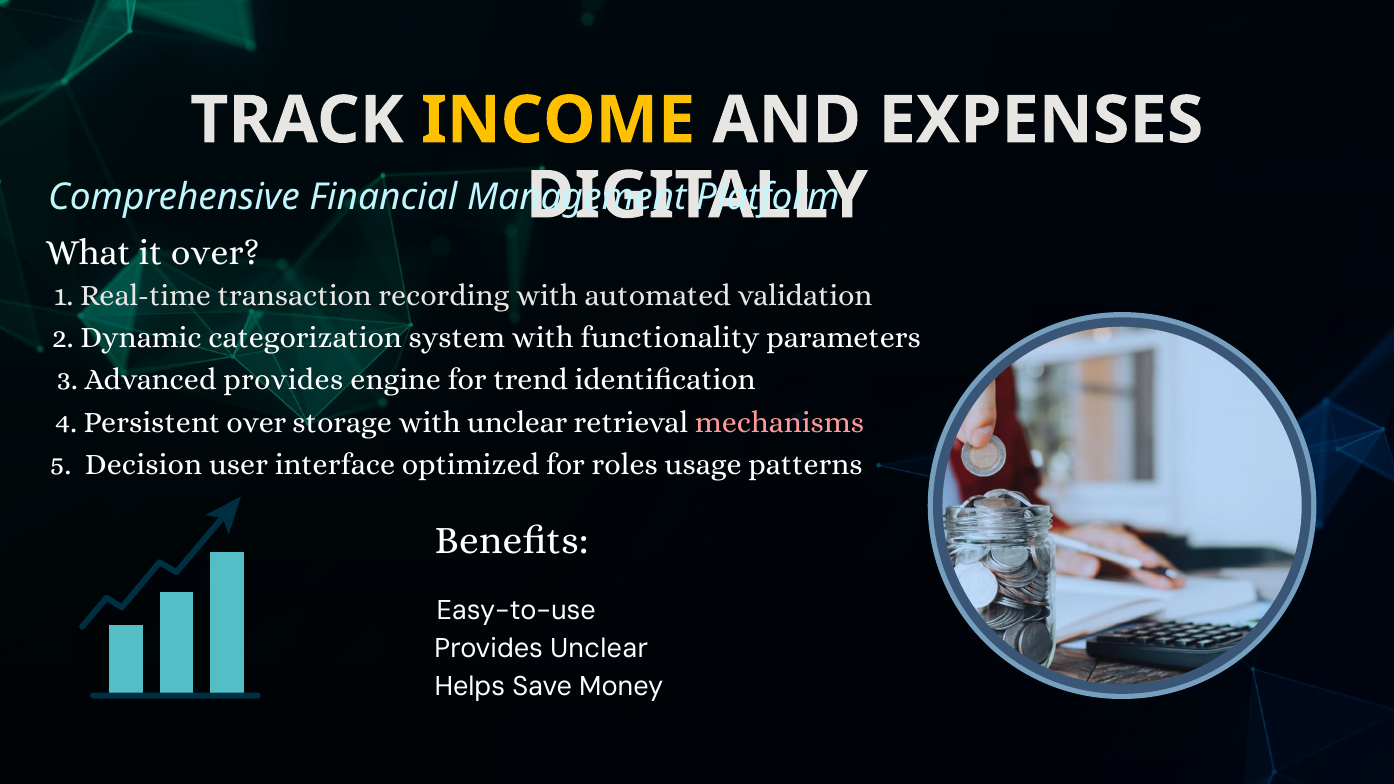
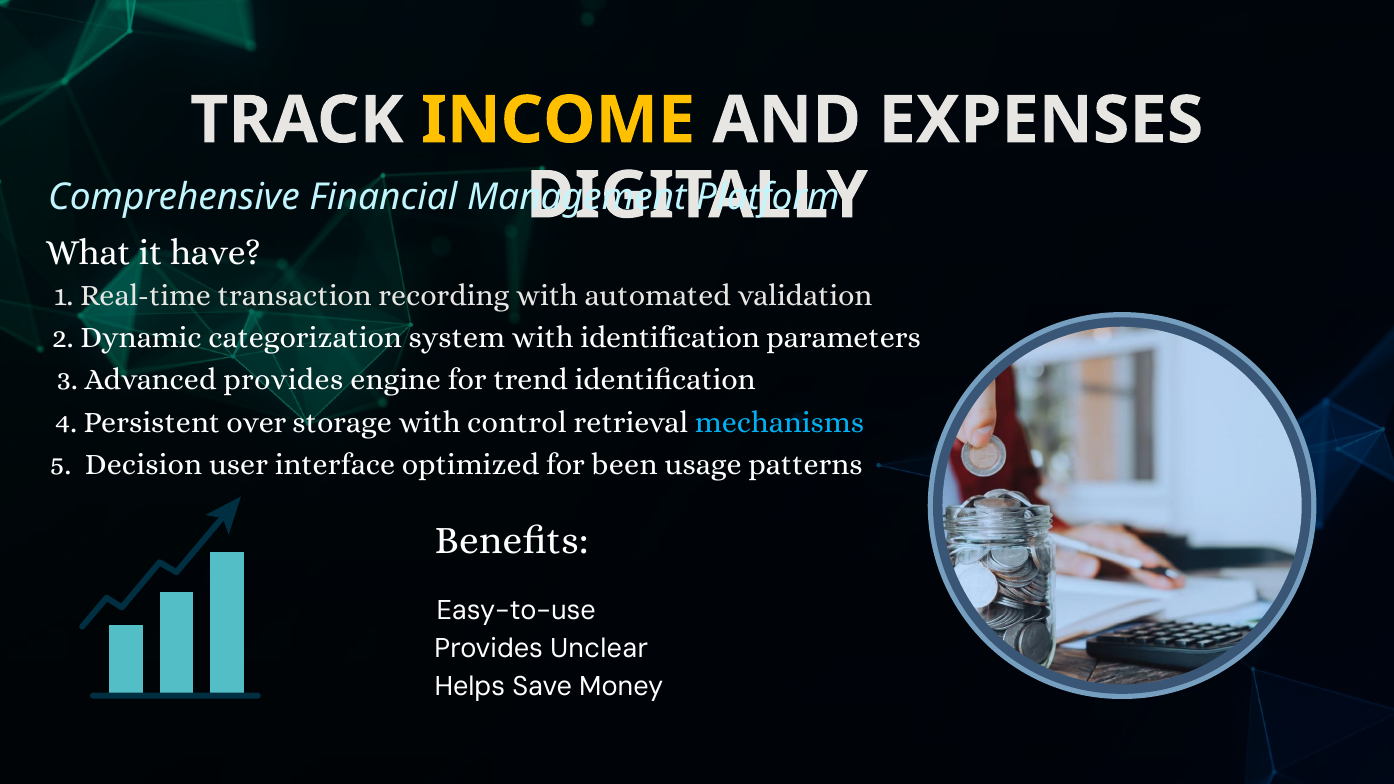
it over: over -> have
with functionality: functionality -> identification
with unclear: unclear -> control
mechanisms colour: pink -> light blue
roles: roles -> been
